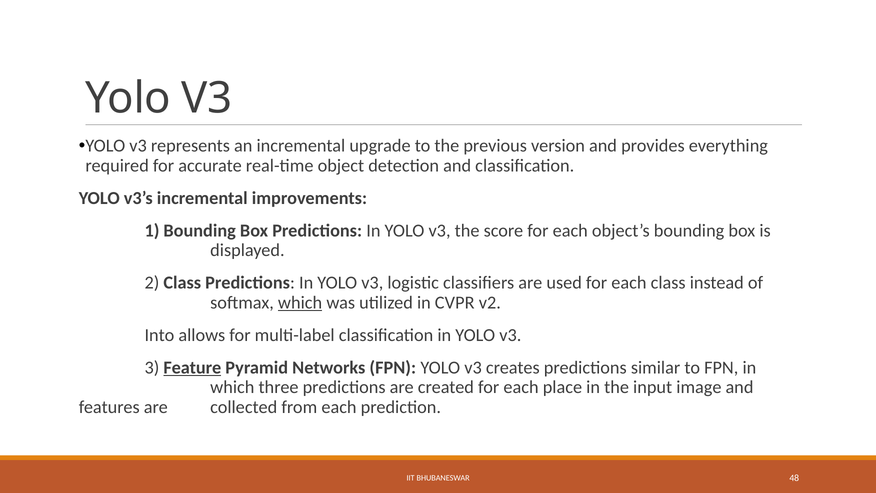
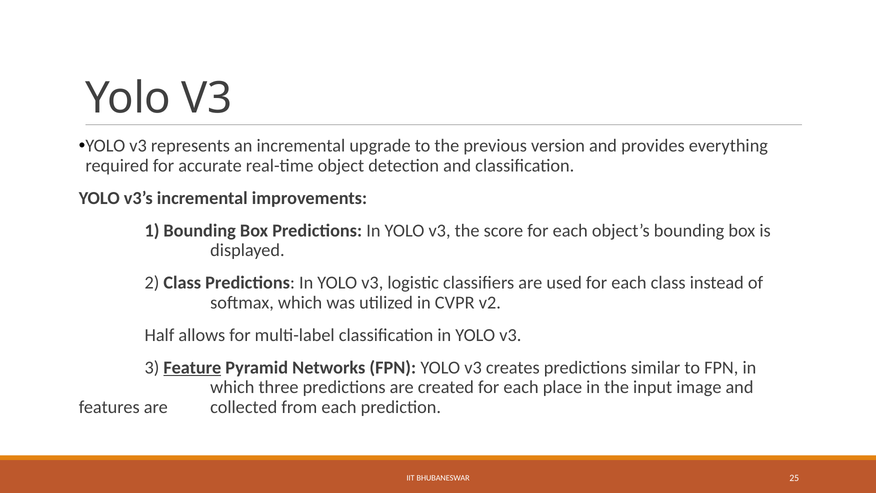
which at (300, 302) underline: present -> none
Into: Into -> Half
48: 48 -> 25
